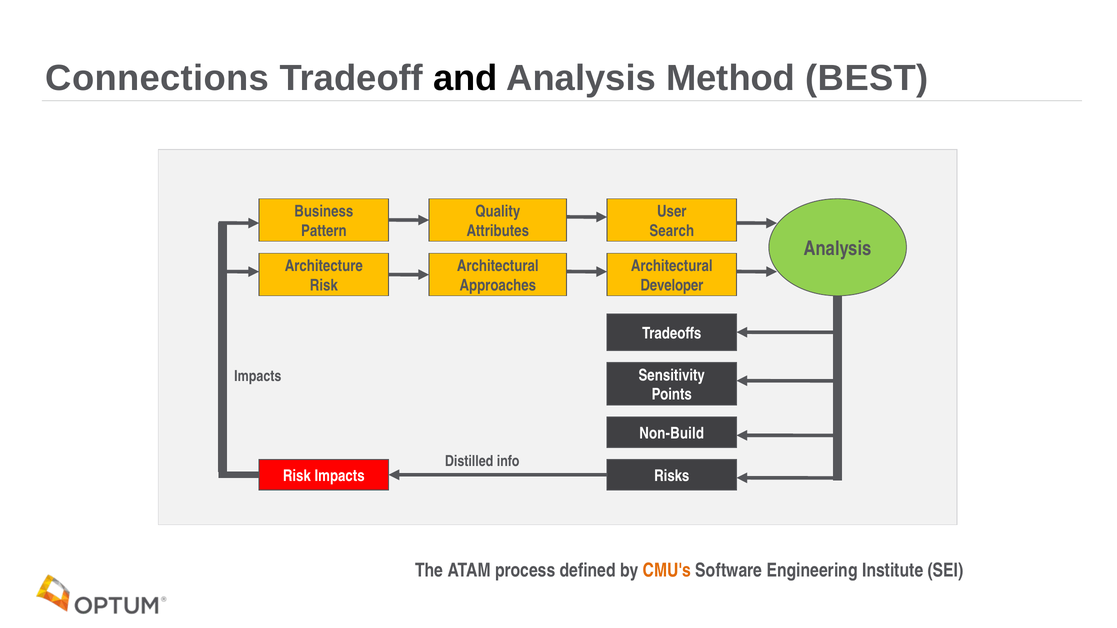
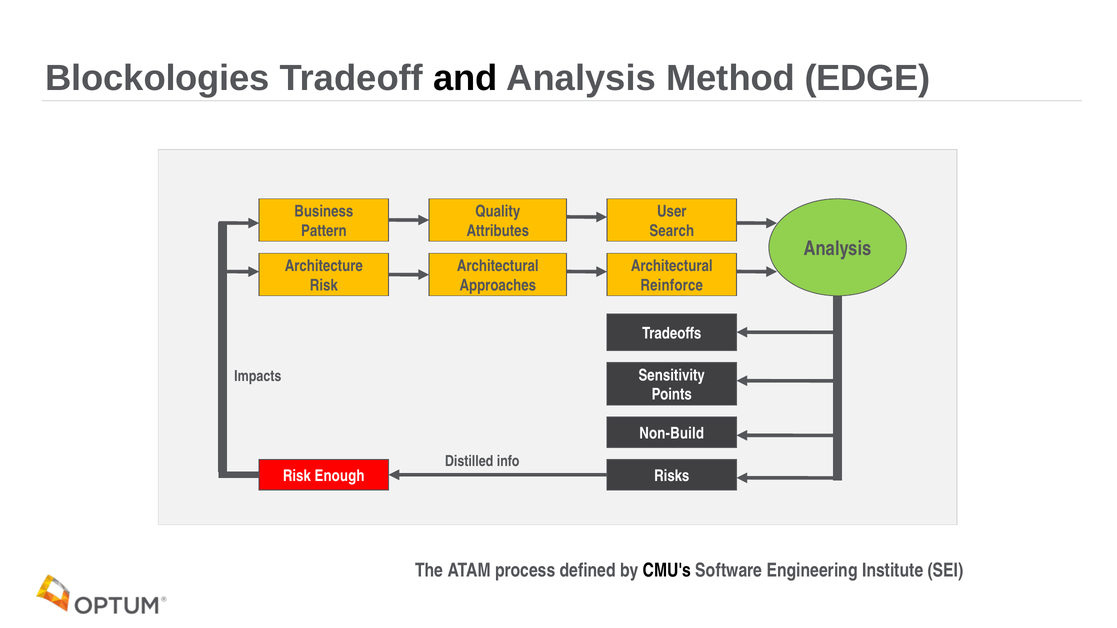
Connections: Connections -> Blockologies
BEST: BEST -> EDGE
Developer: Developer -> Reinforce
Risk Impacts: Impacts -> Enough
CMU's colour: orange -> black
